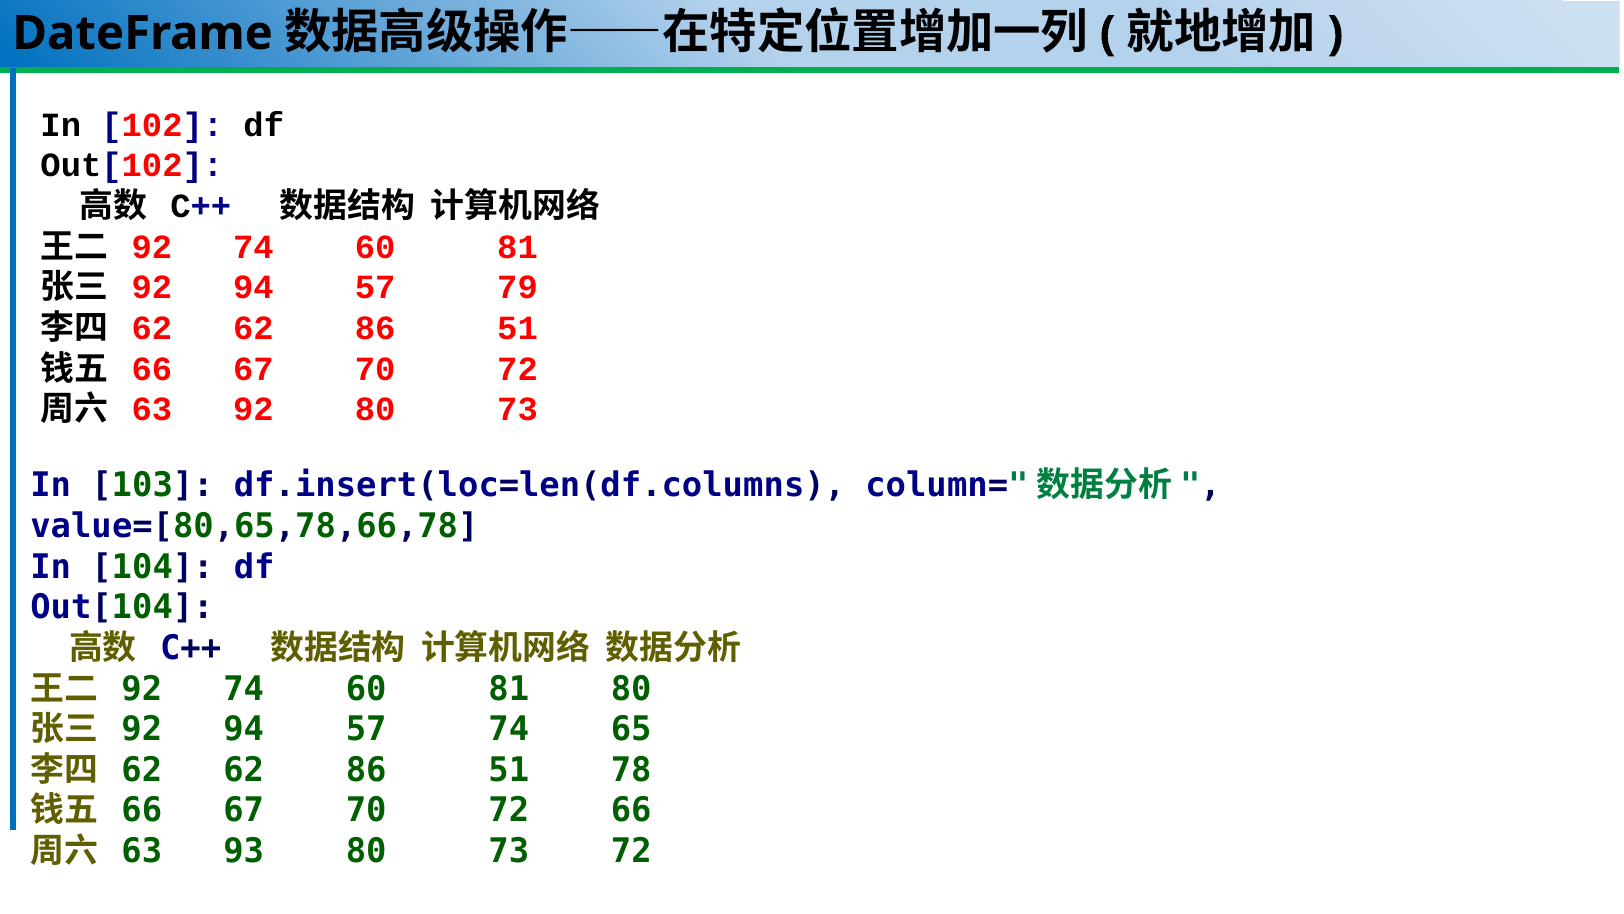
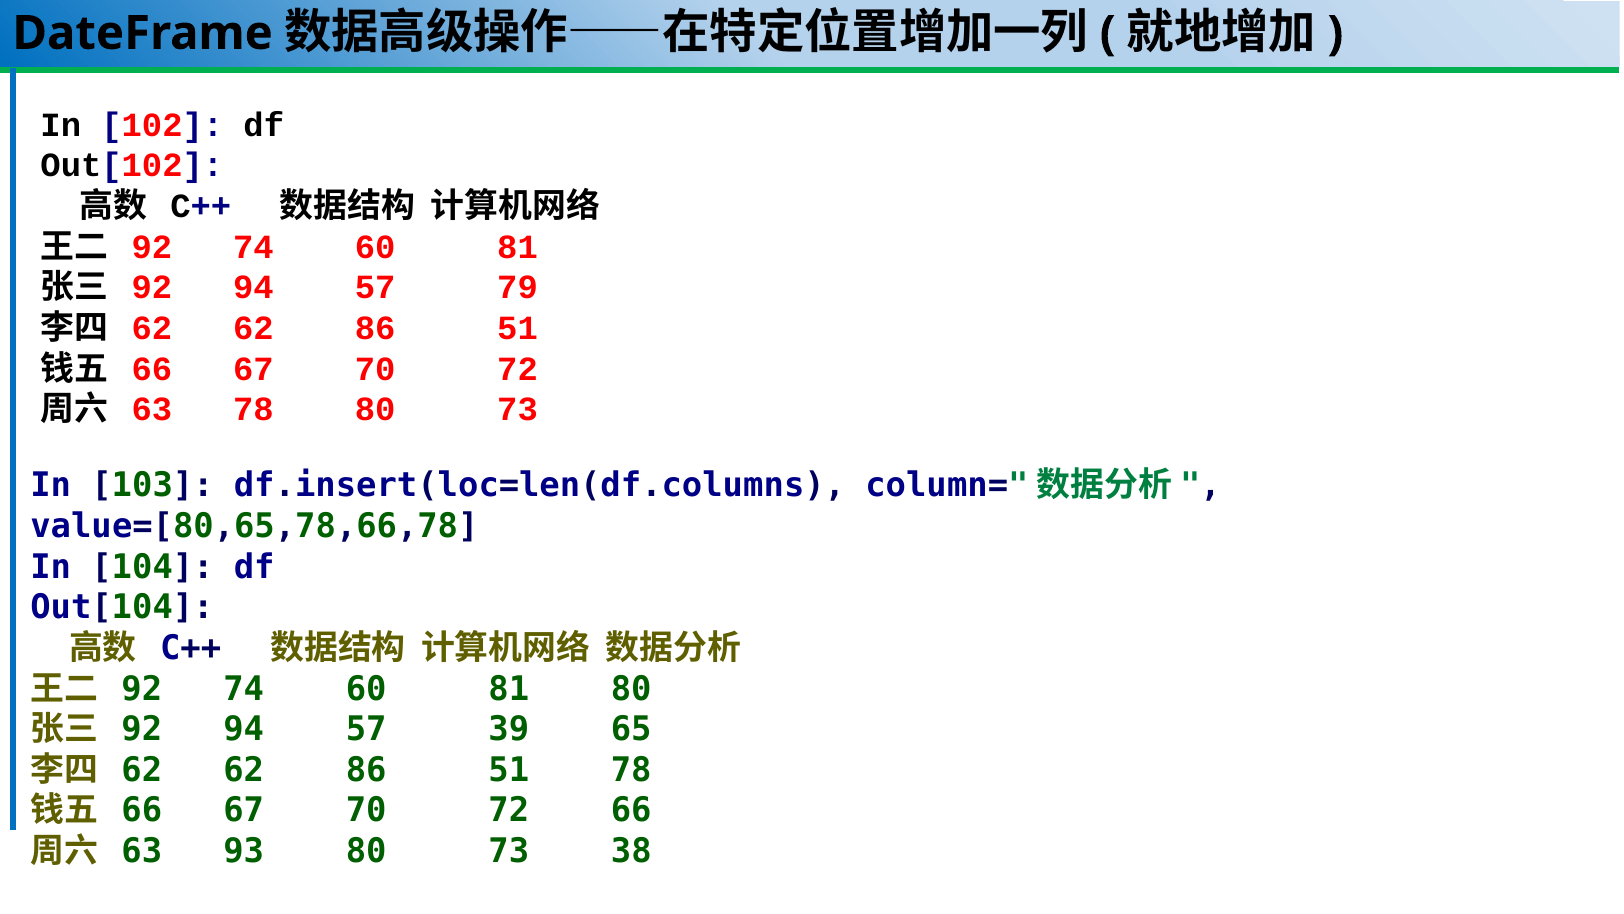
63 92: 92 -> 78
57 74: 74 -> 39
73 72: 72 -> 38
